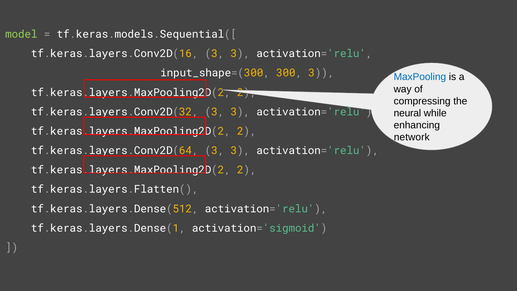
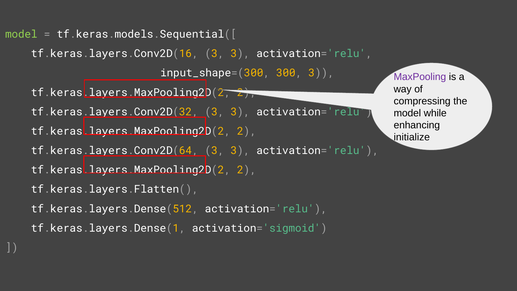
MaxPooling colour: blue -> purple
neural at (407, 113): neural -> model
network: network -> initialize
